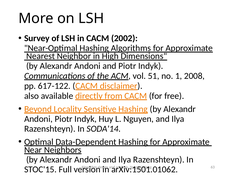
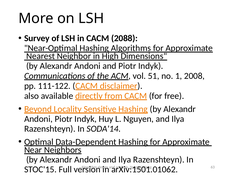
2002: 2002 -> 2088
617-122: 617-122 -> 111-122
